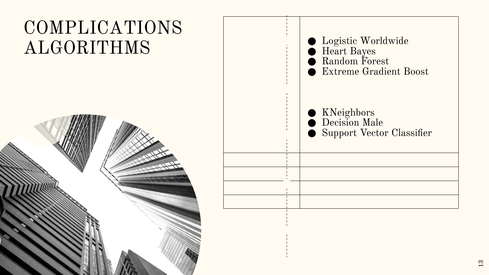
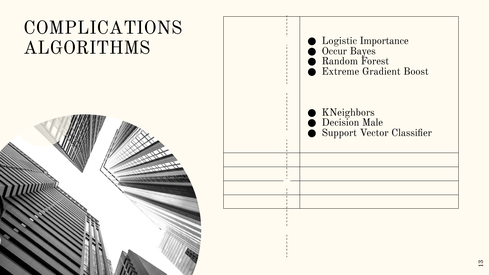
Worldwide: Worldwide -> Importance
Heart: Heart -> Occur
